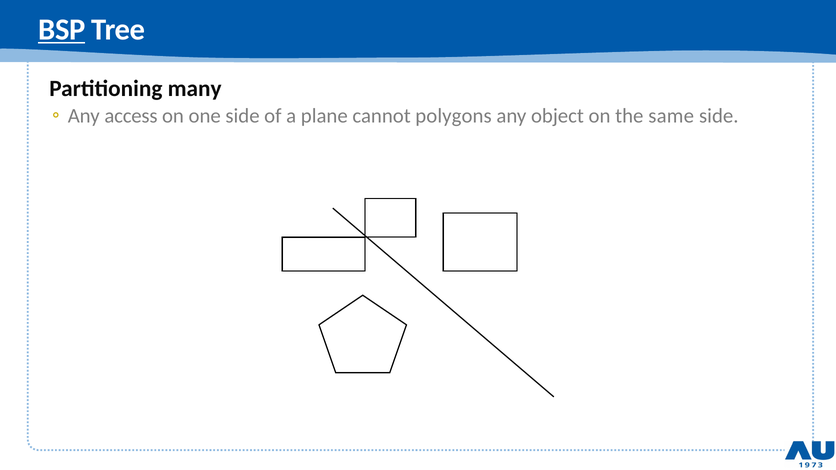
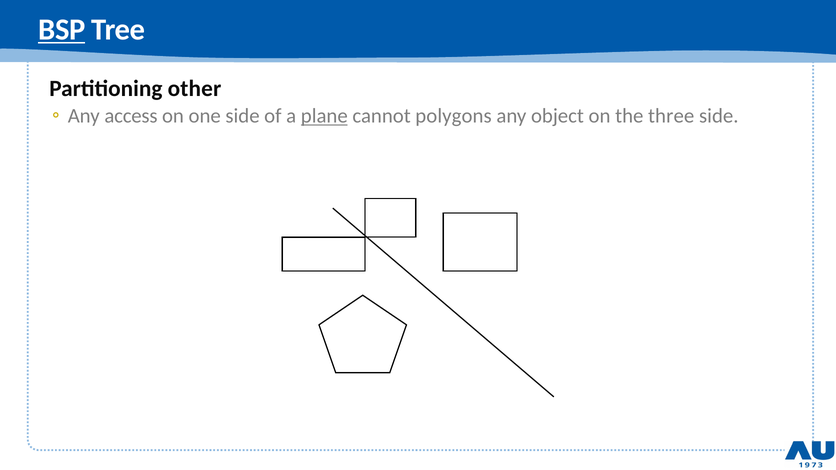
many: many -> other
plane underline: none -> present
same: same -> three
